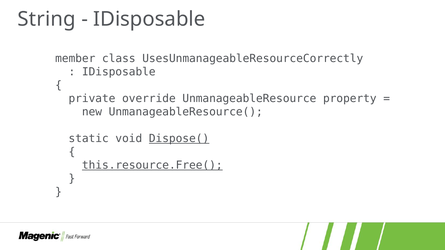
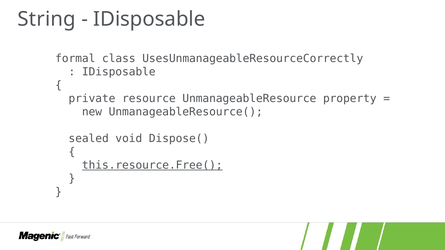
member: member -> formal
override: override -> resource
static: static -> sealed
Dispose( underline: present -> none
